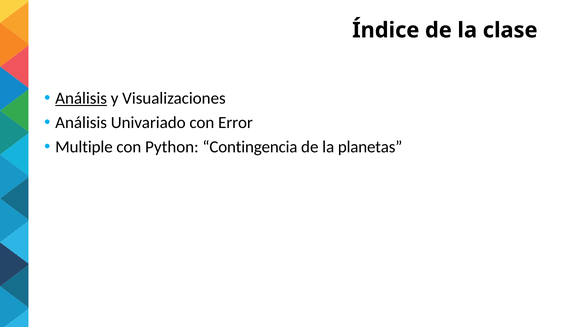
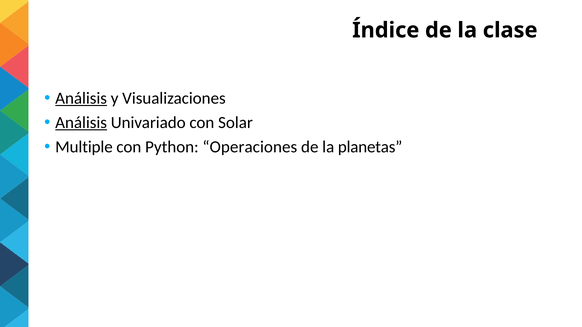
Análisis at (81, 123) underline: none -> present
Error: Error -> Solar
Contingencia: Contingencia -> Operaciones
